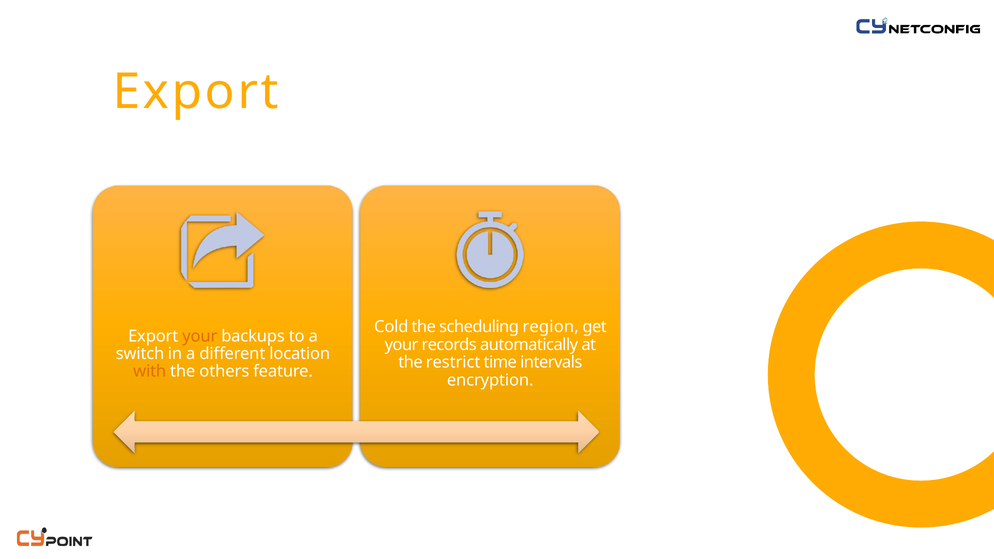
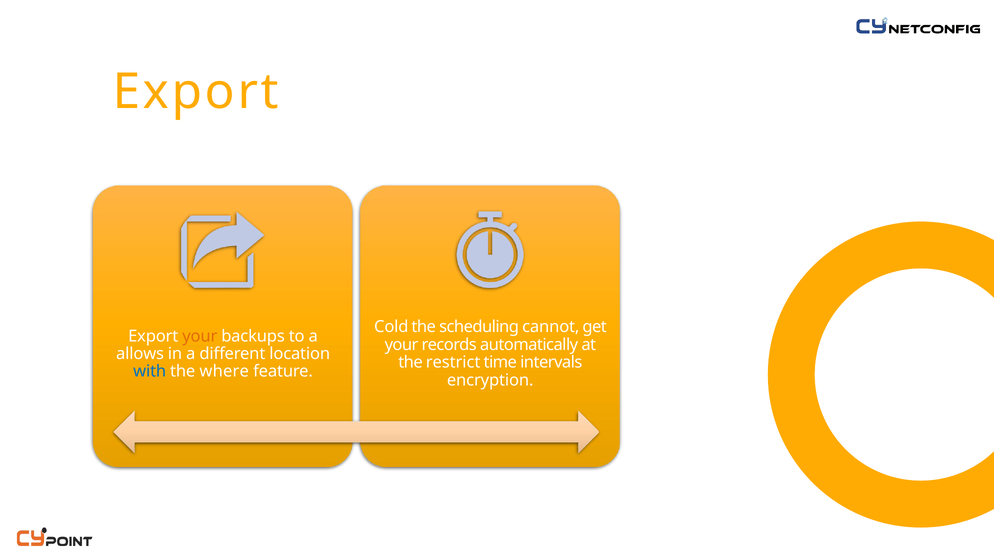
region: region -> cannot
switch: switch -> allows
with colour: orange -> blue
others: others -> where
